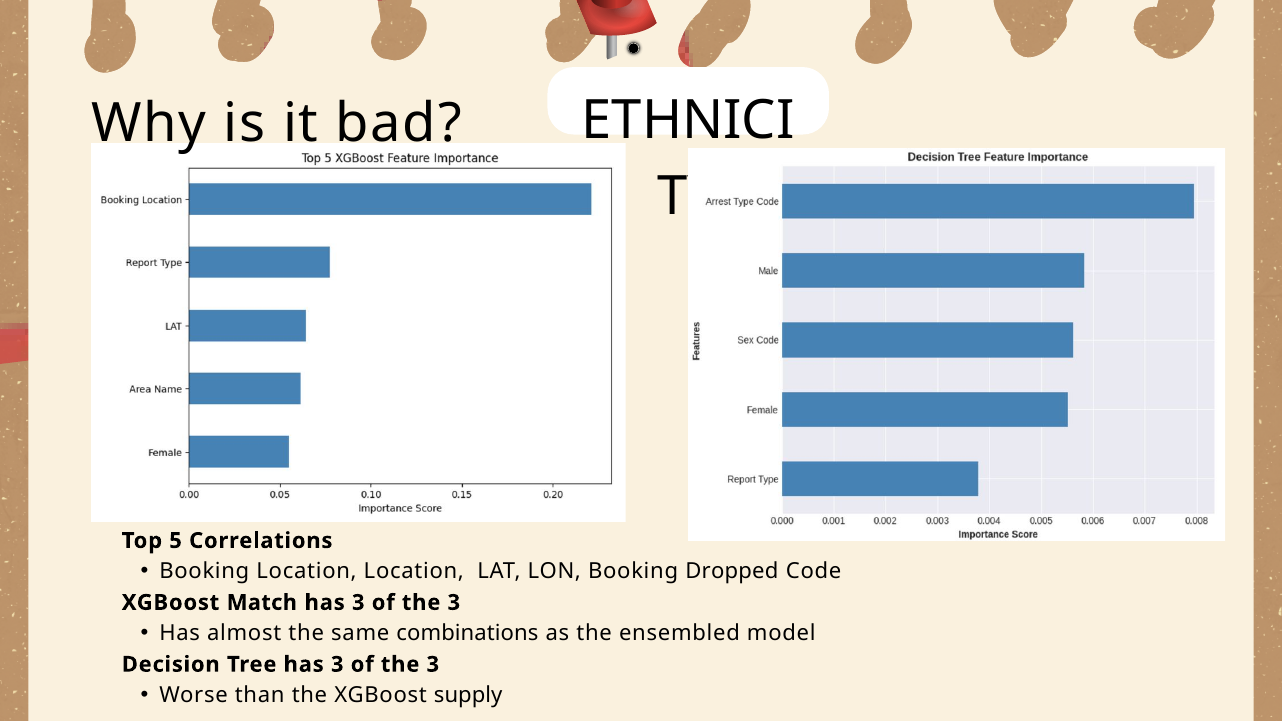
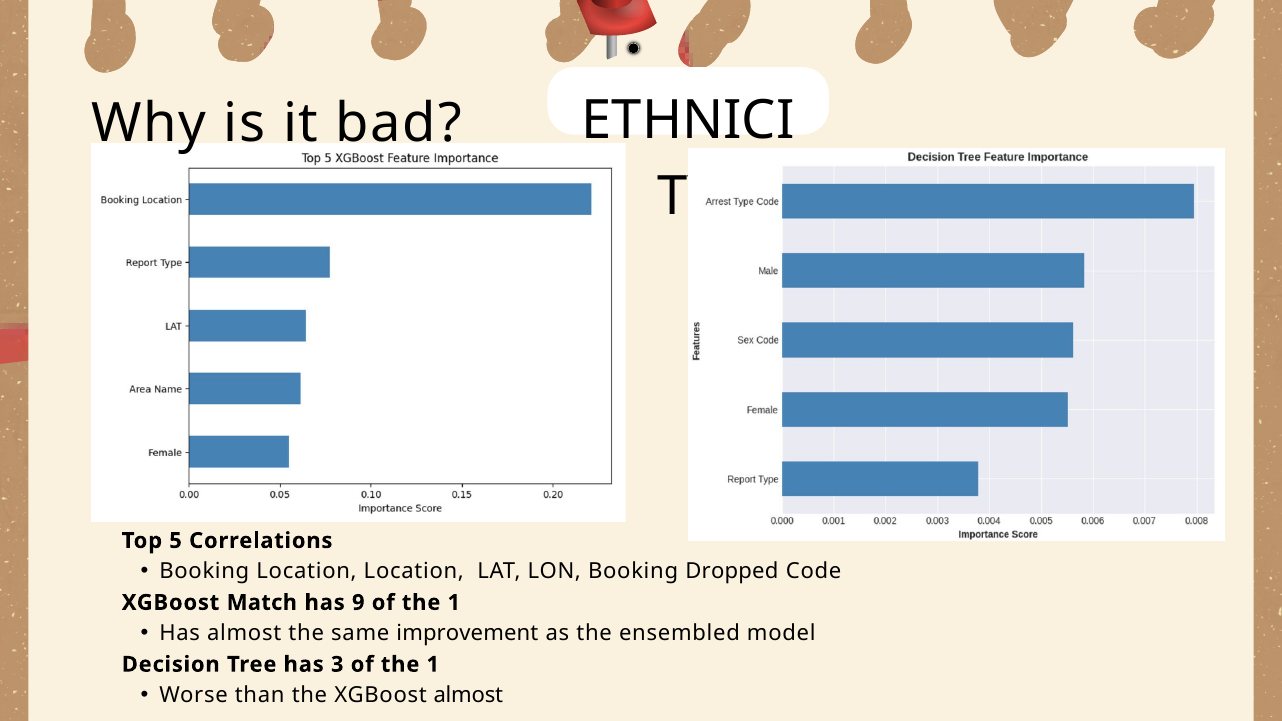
3 at (358, 603): 3 -> 9
3 at (454, 603): 3 -> 1
combinations: combinations -> improvement
3 at (433, 665): 3 -> 1
XGBoost supply: supply -> almost
